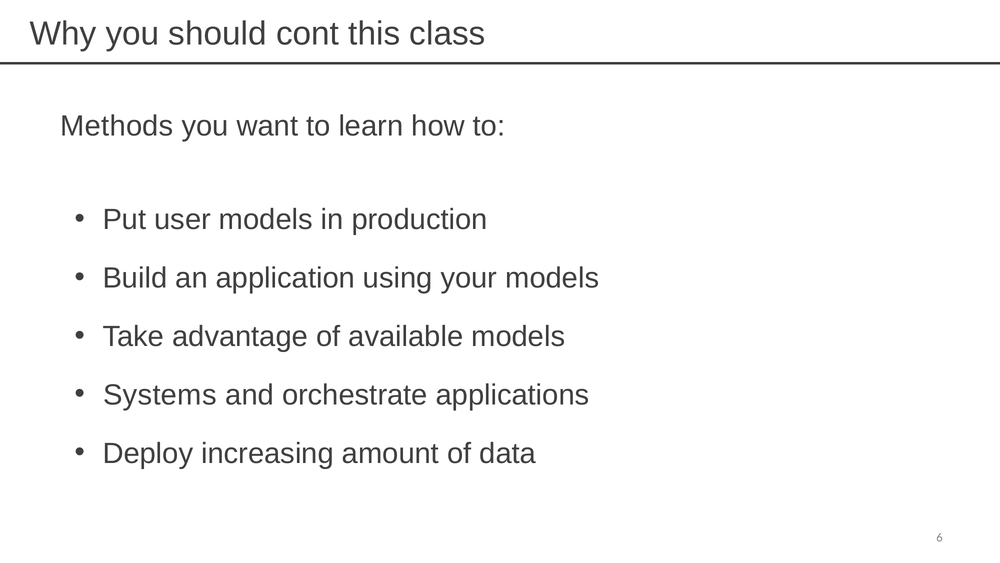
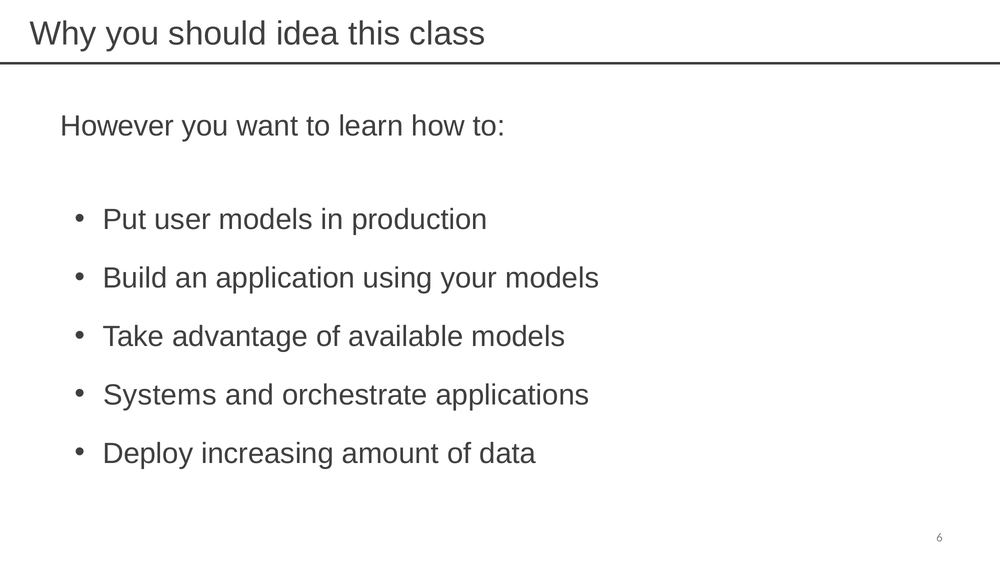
cont: cont -> idea
Methods: Methods -> However
